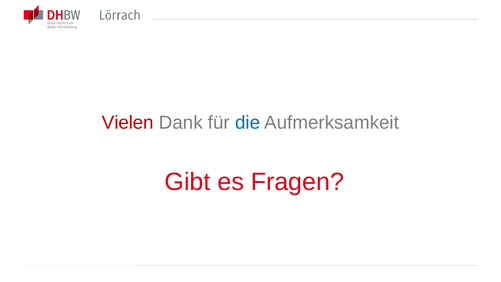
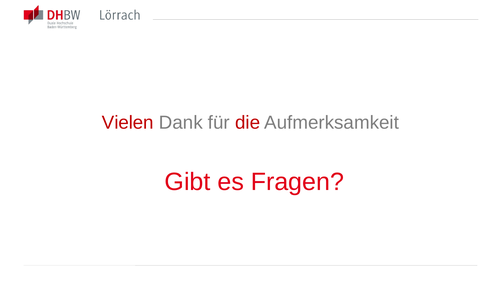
die colour: blue -> red
